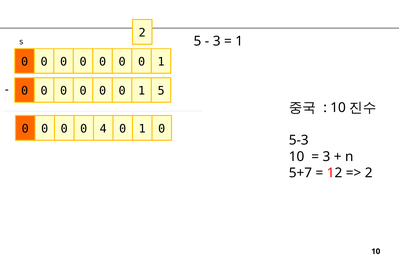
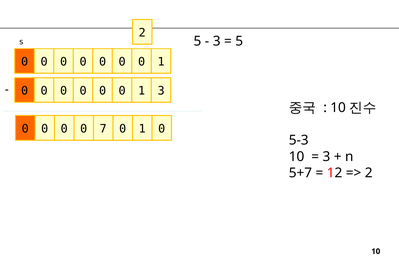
1 at (239, 41): 1 -> 5
1 5: 5 -> 3
4: 4 -> 7
